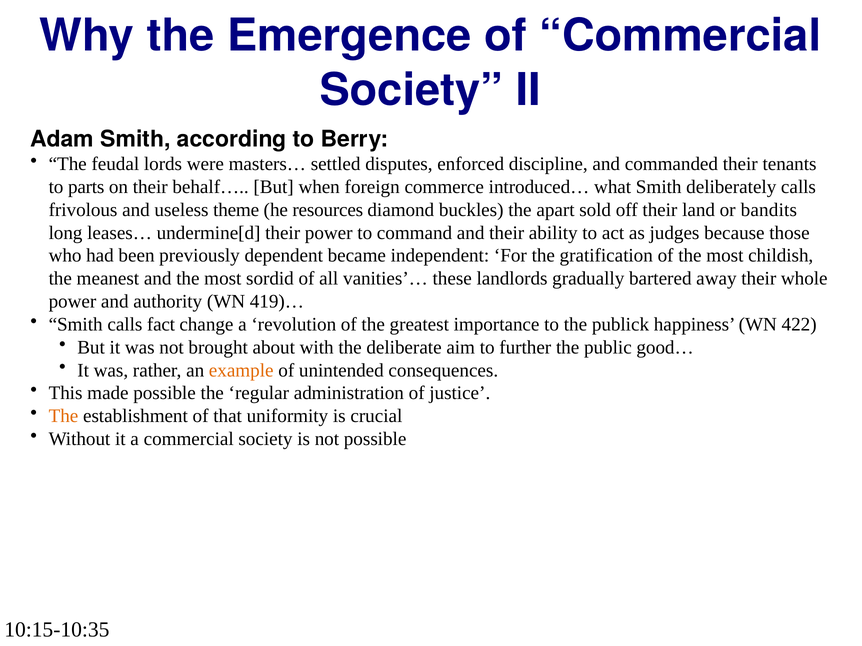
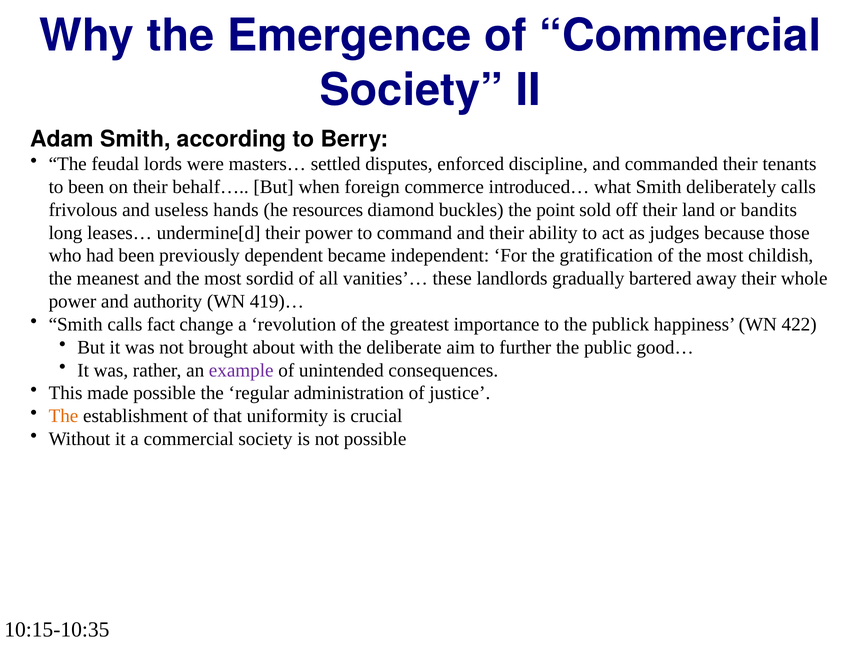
to parts: parts -> been
theme: theme -> hands
apart: apart -> point
example colour: orange -> purple
